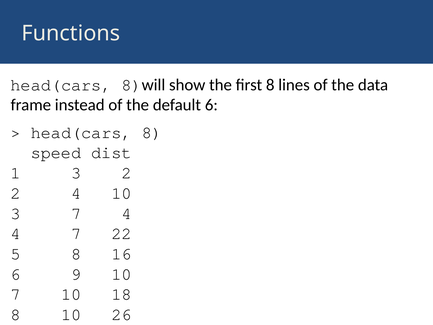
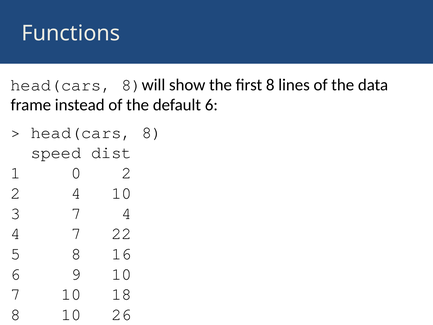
1 3: 3 -> 0
